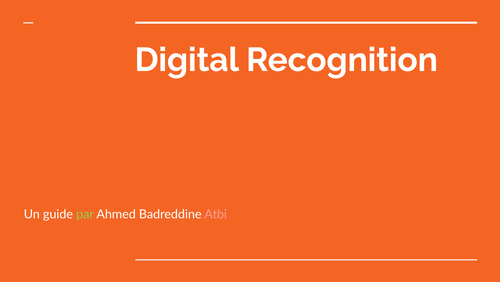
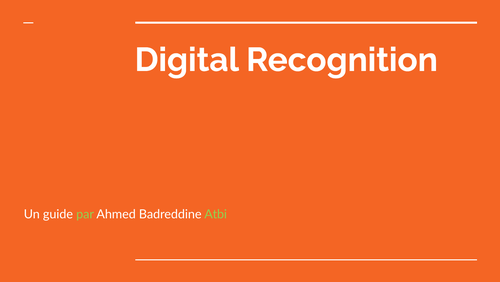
Atbi colour: pink -> light green
